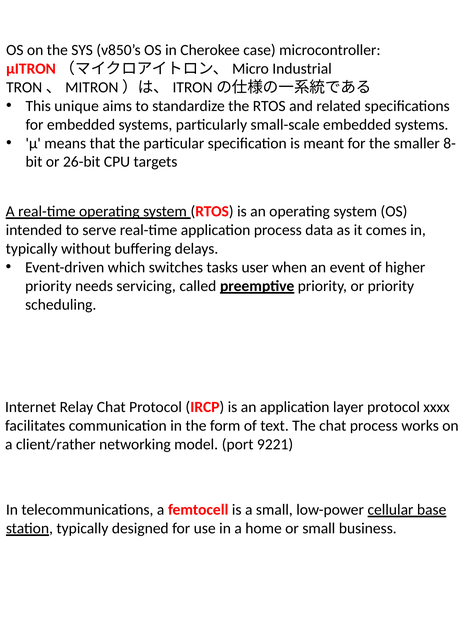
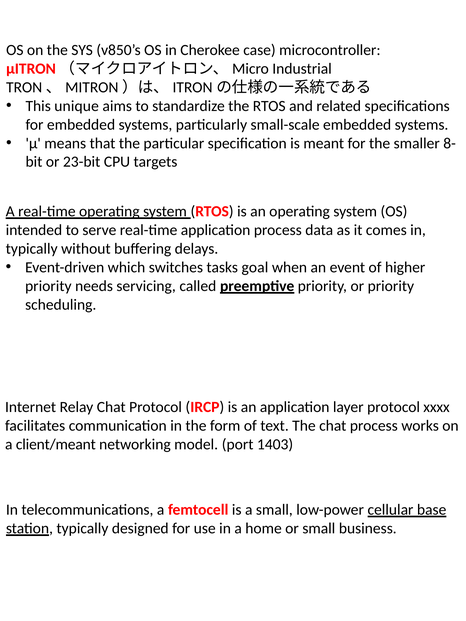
26-bit: 26-bit -> 23-bit
user: user -> goal
client/rather: client/rather -> client/meant
9221: 9221 -> 1403
